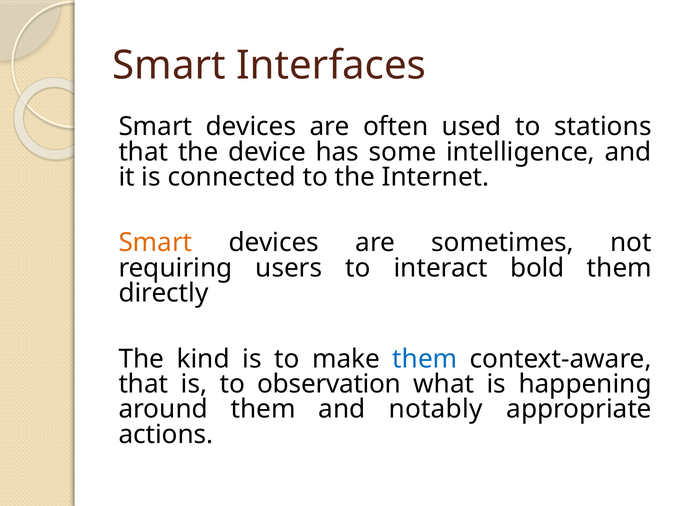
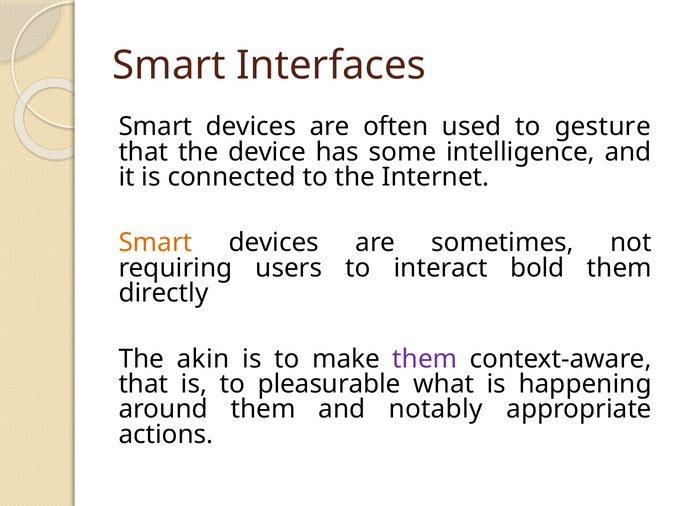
stations: stations -> gesture
kind: kind -> akin
them at (425, 359) colour: blue -> purple
observation: observation -> pleasurable
